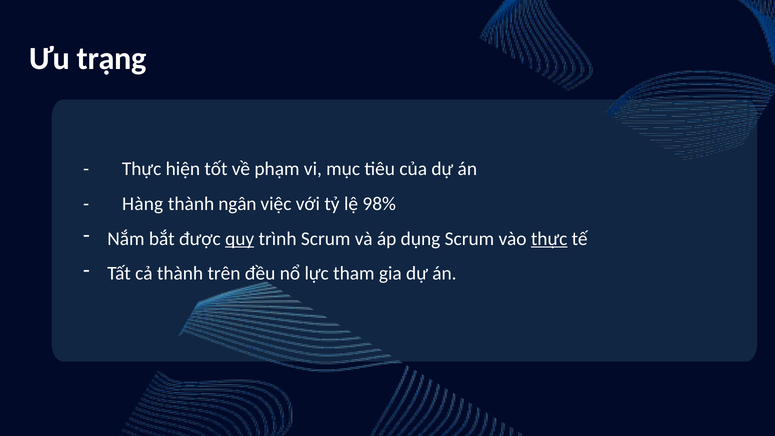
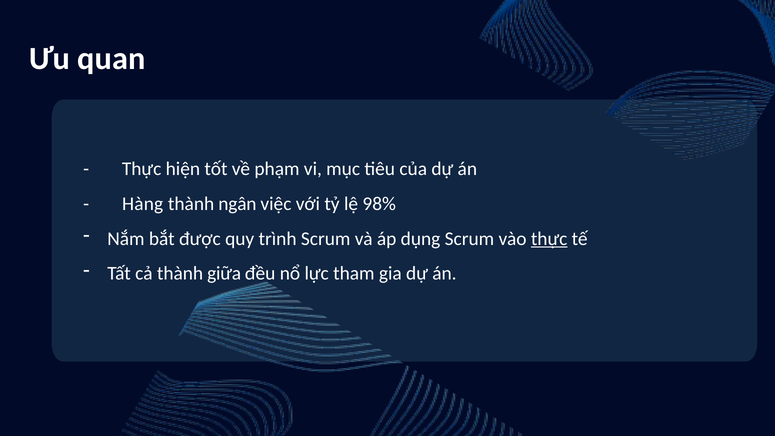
trạng: trạng -> quan
quy underline: present -> none
trên: trên -> giữa
